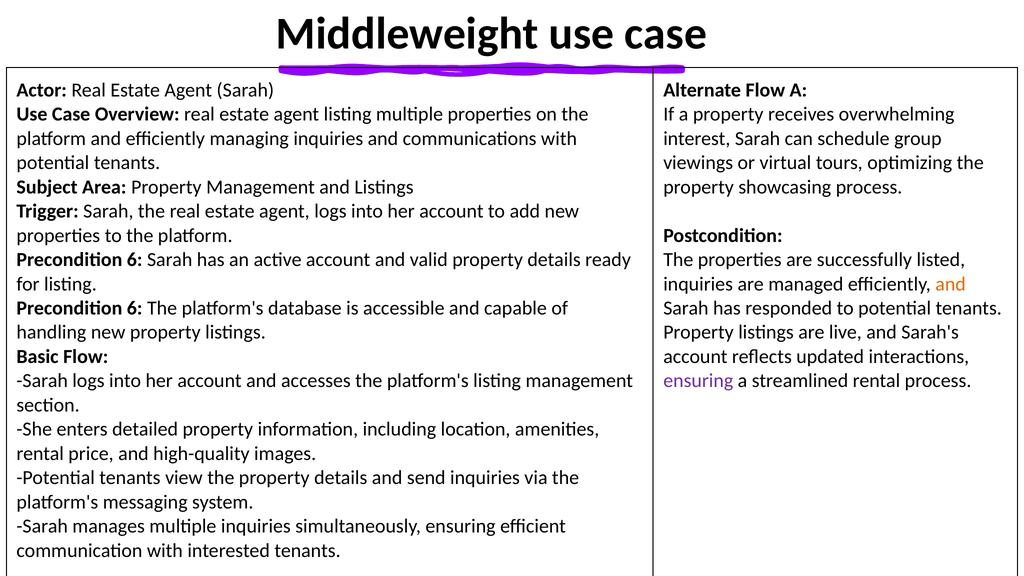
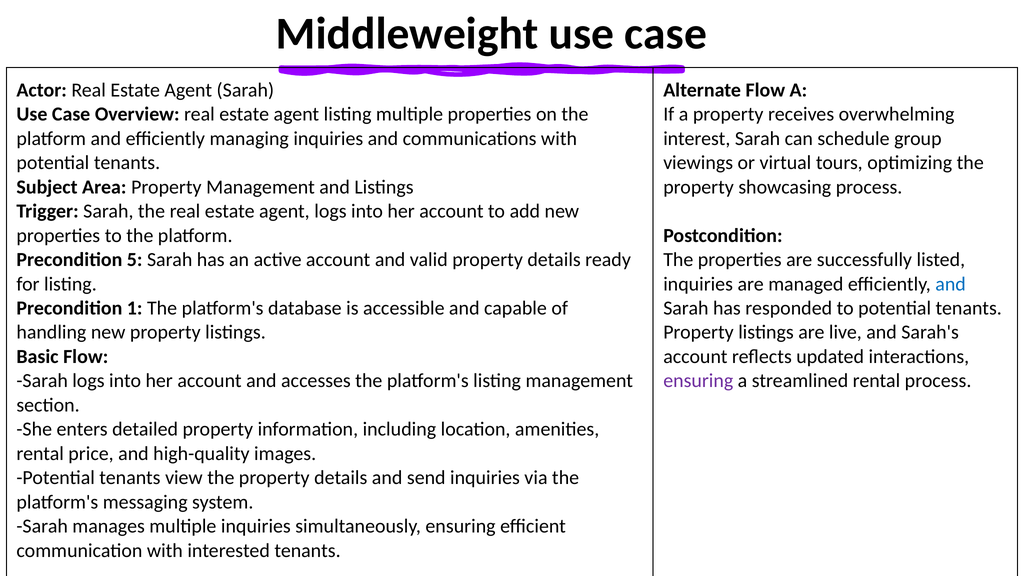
6 at (135, 260): 6 -> 5
and at (951, 284) colour: orange -> blue
6 at (135, 308): 6 -> 1
